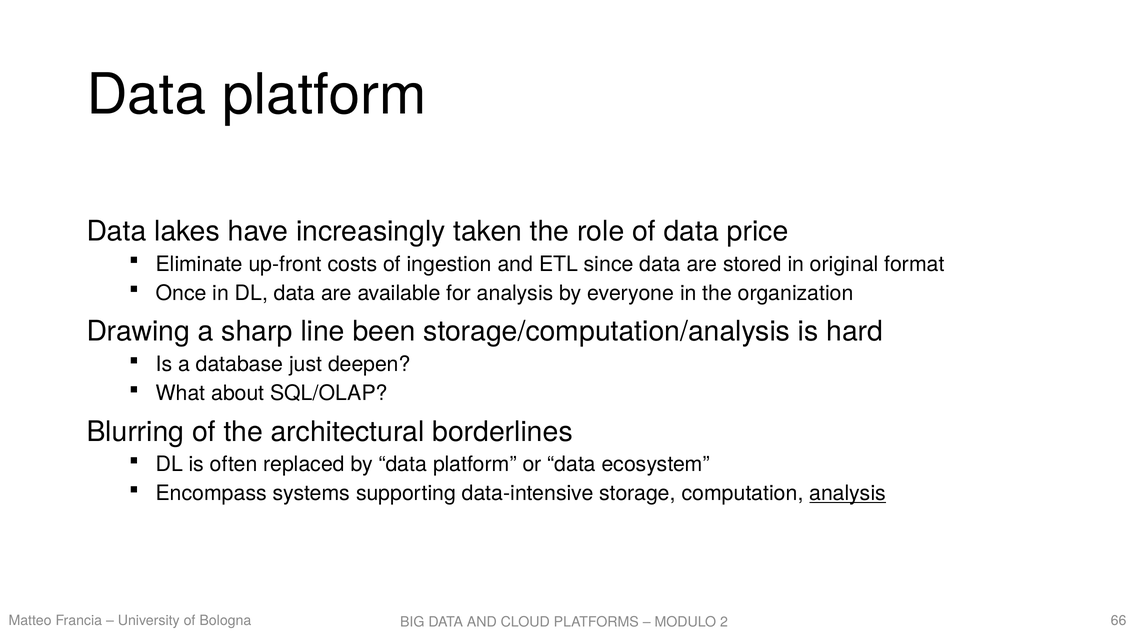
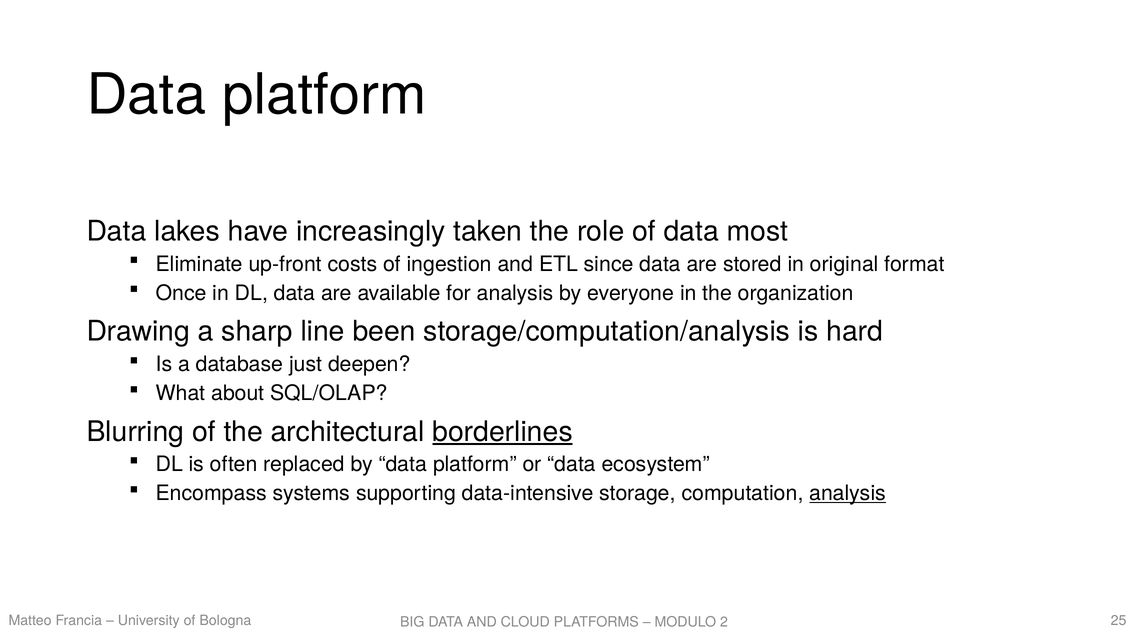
price: price -> most
borderlines underline: none -> present
66: 66 -> 25
